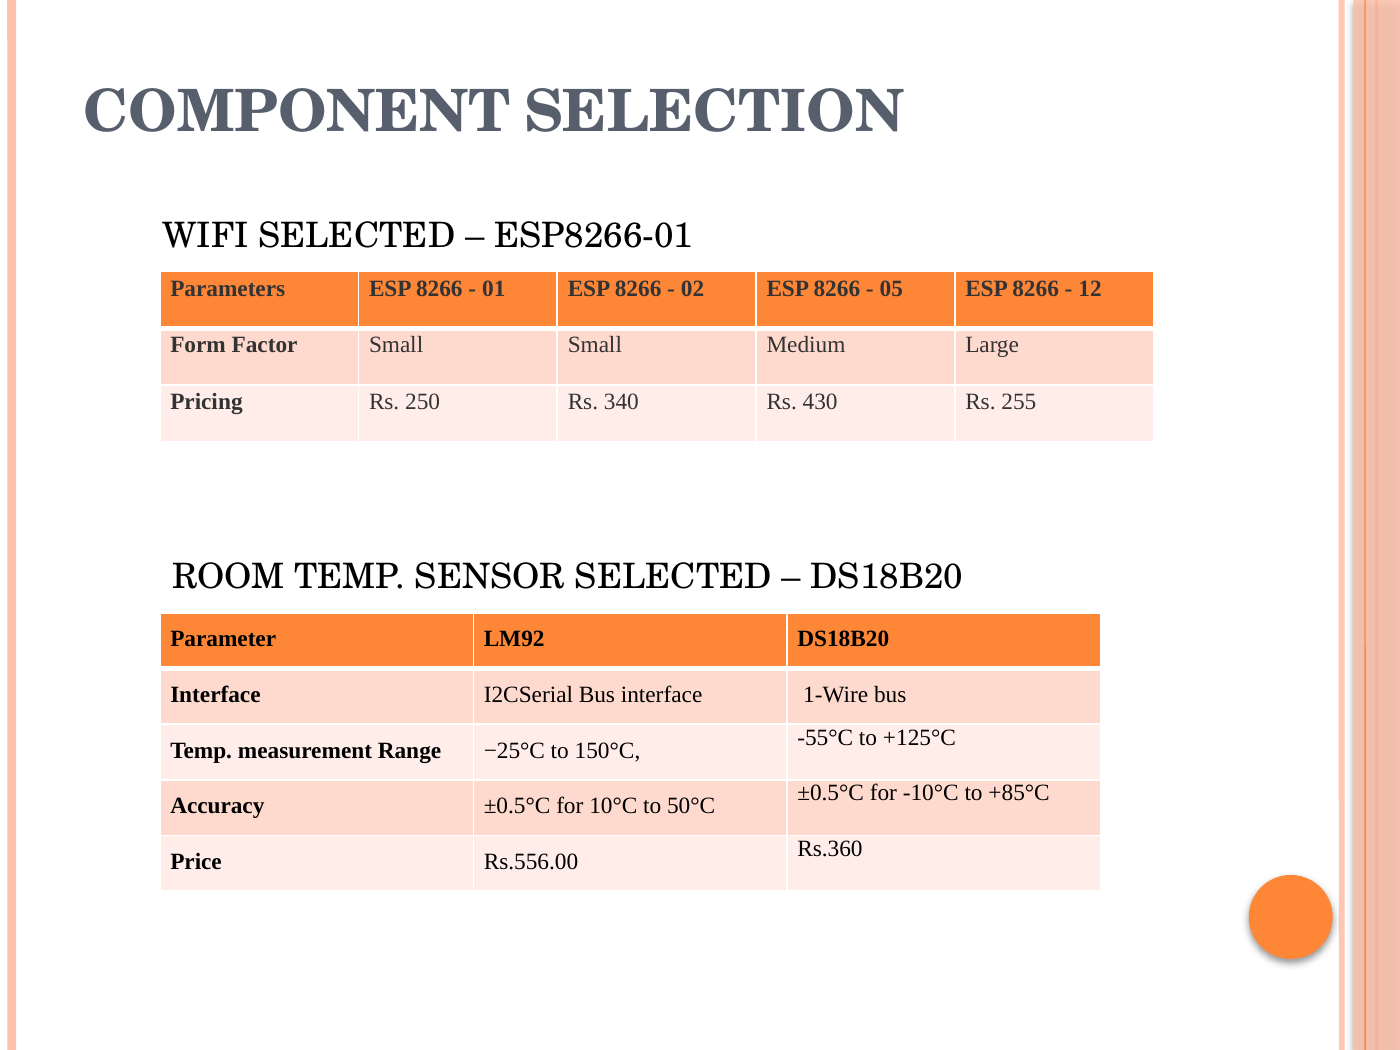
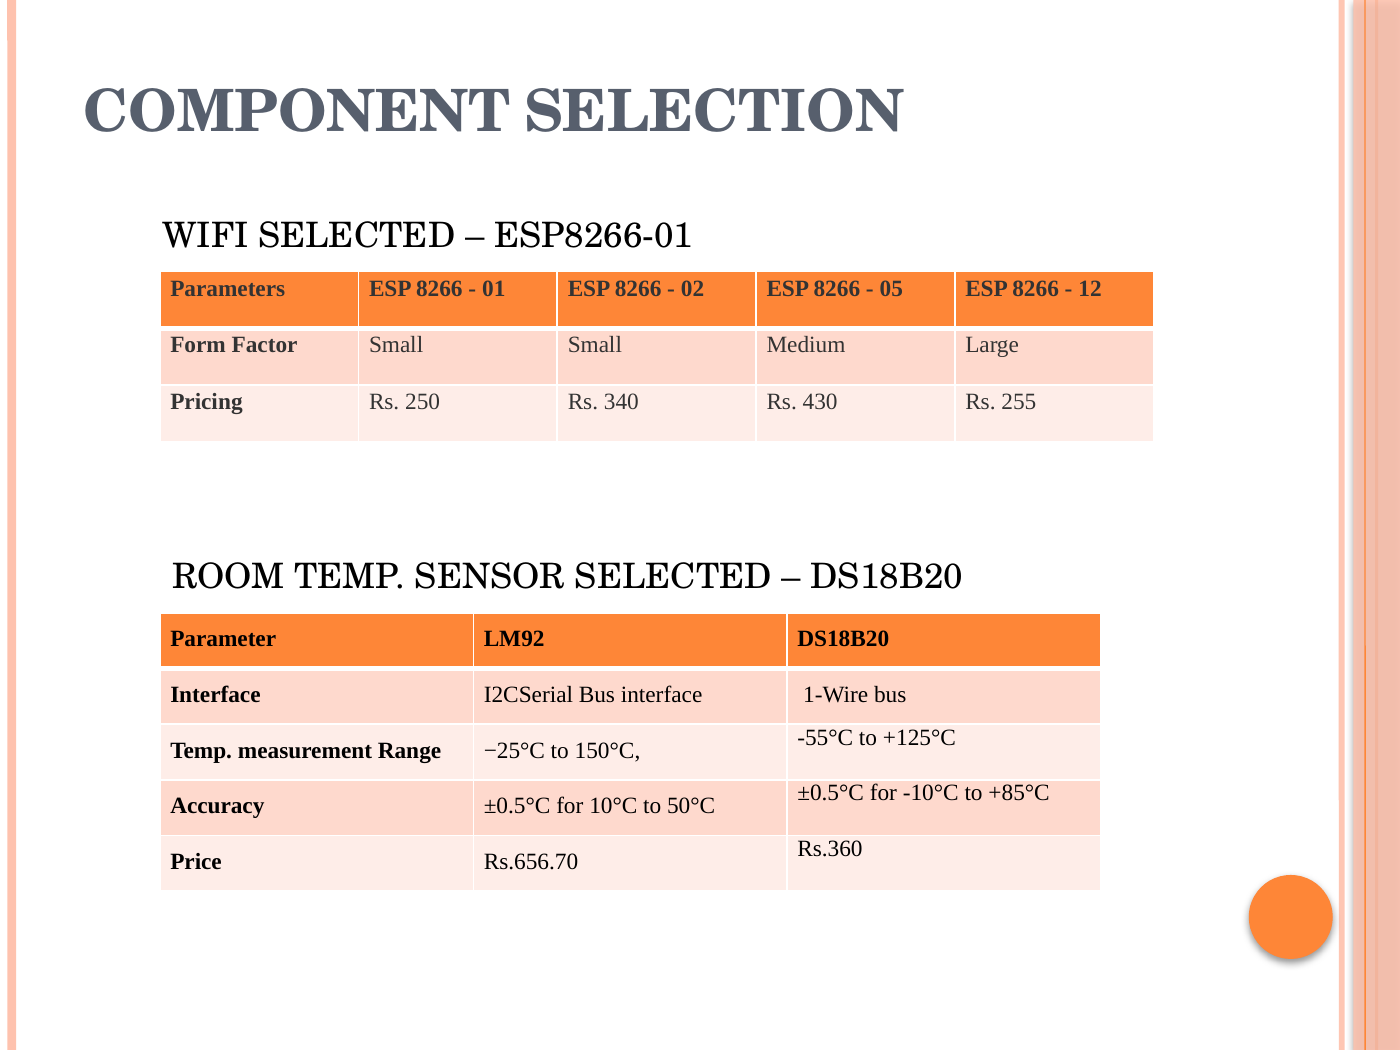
Rs.556.00: Rs.556.00 -> Rs.656.70
